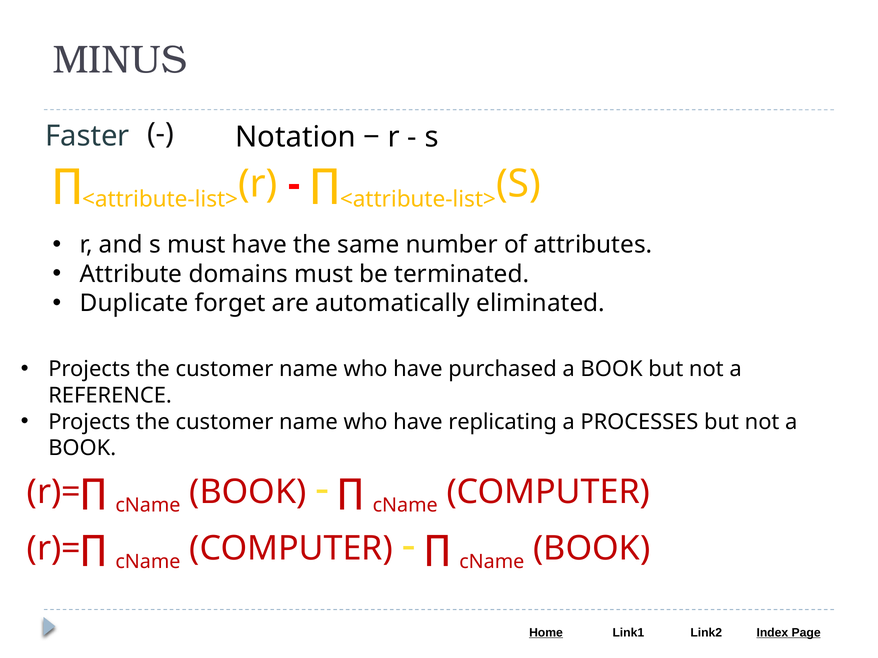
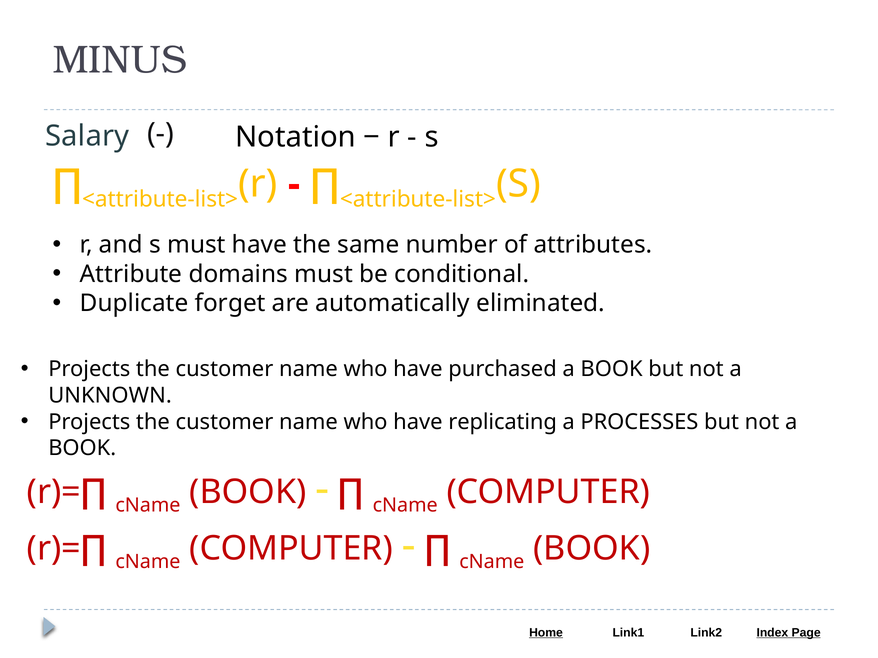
Faster: Faster -> Salary
terminated: terminated -> conditional
REFERENCE: REFERENCE -> UNKNOWN
